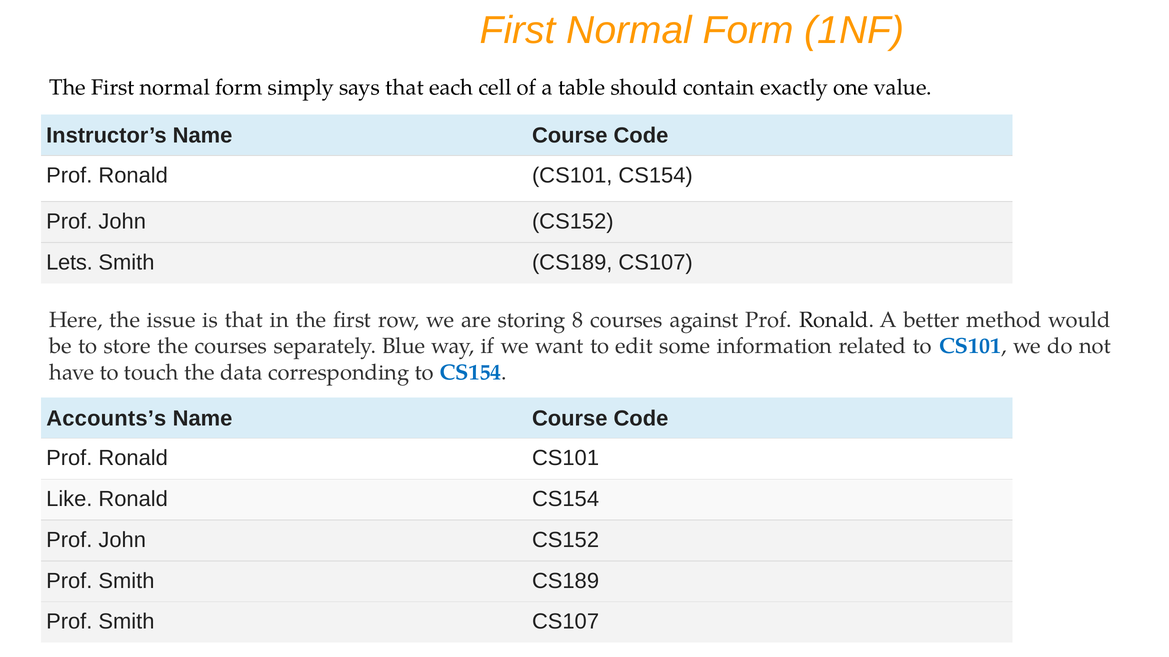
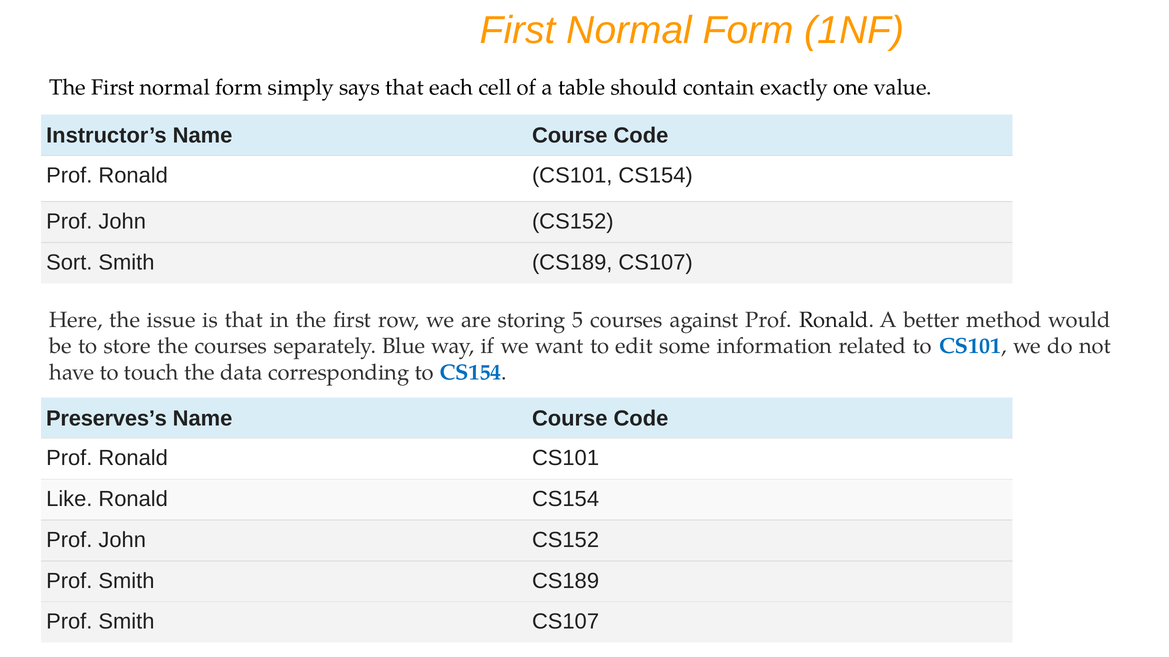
Lets: Lets -> Sort
8: 8 -> 5
Accounts’s: Accounts’s -> Preserves’s
